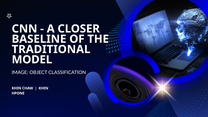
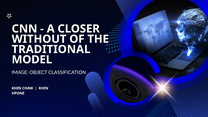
BASELINE: BASELINE -> WITHOUT
